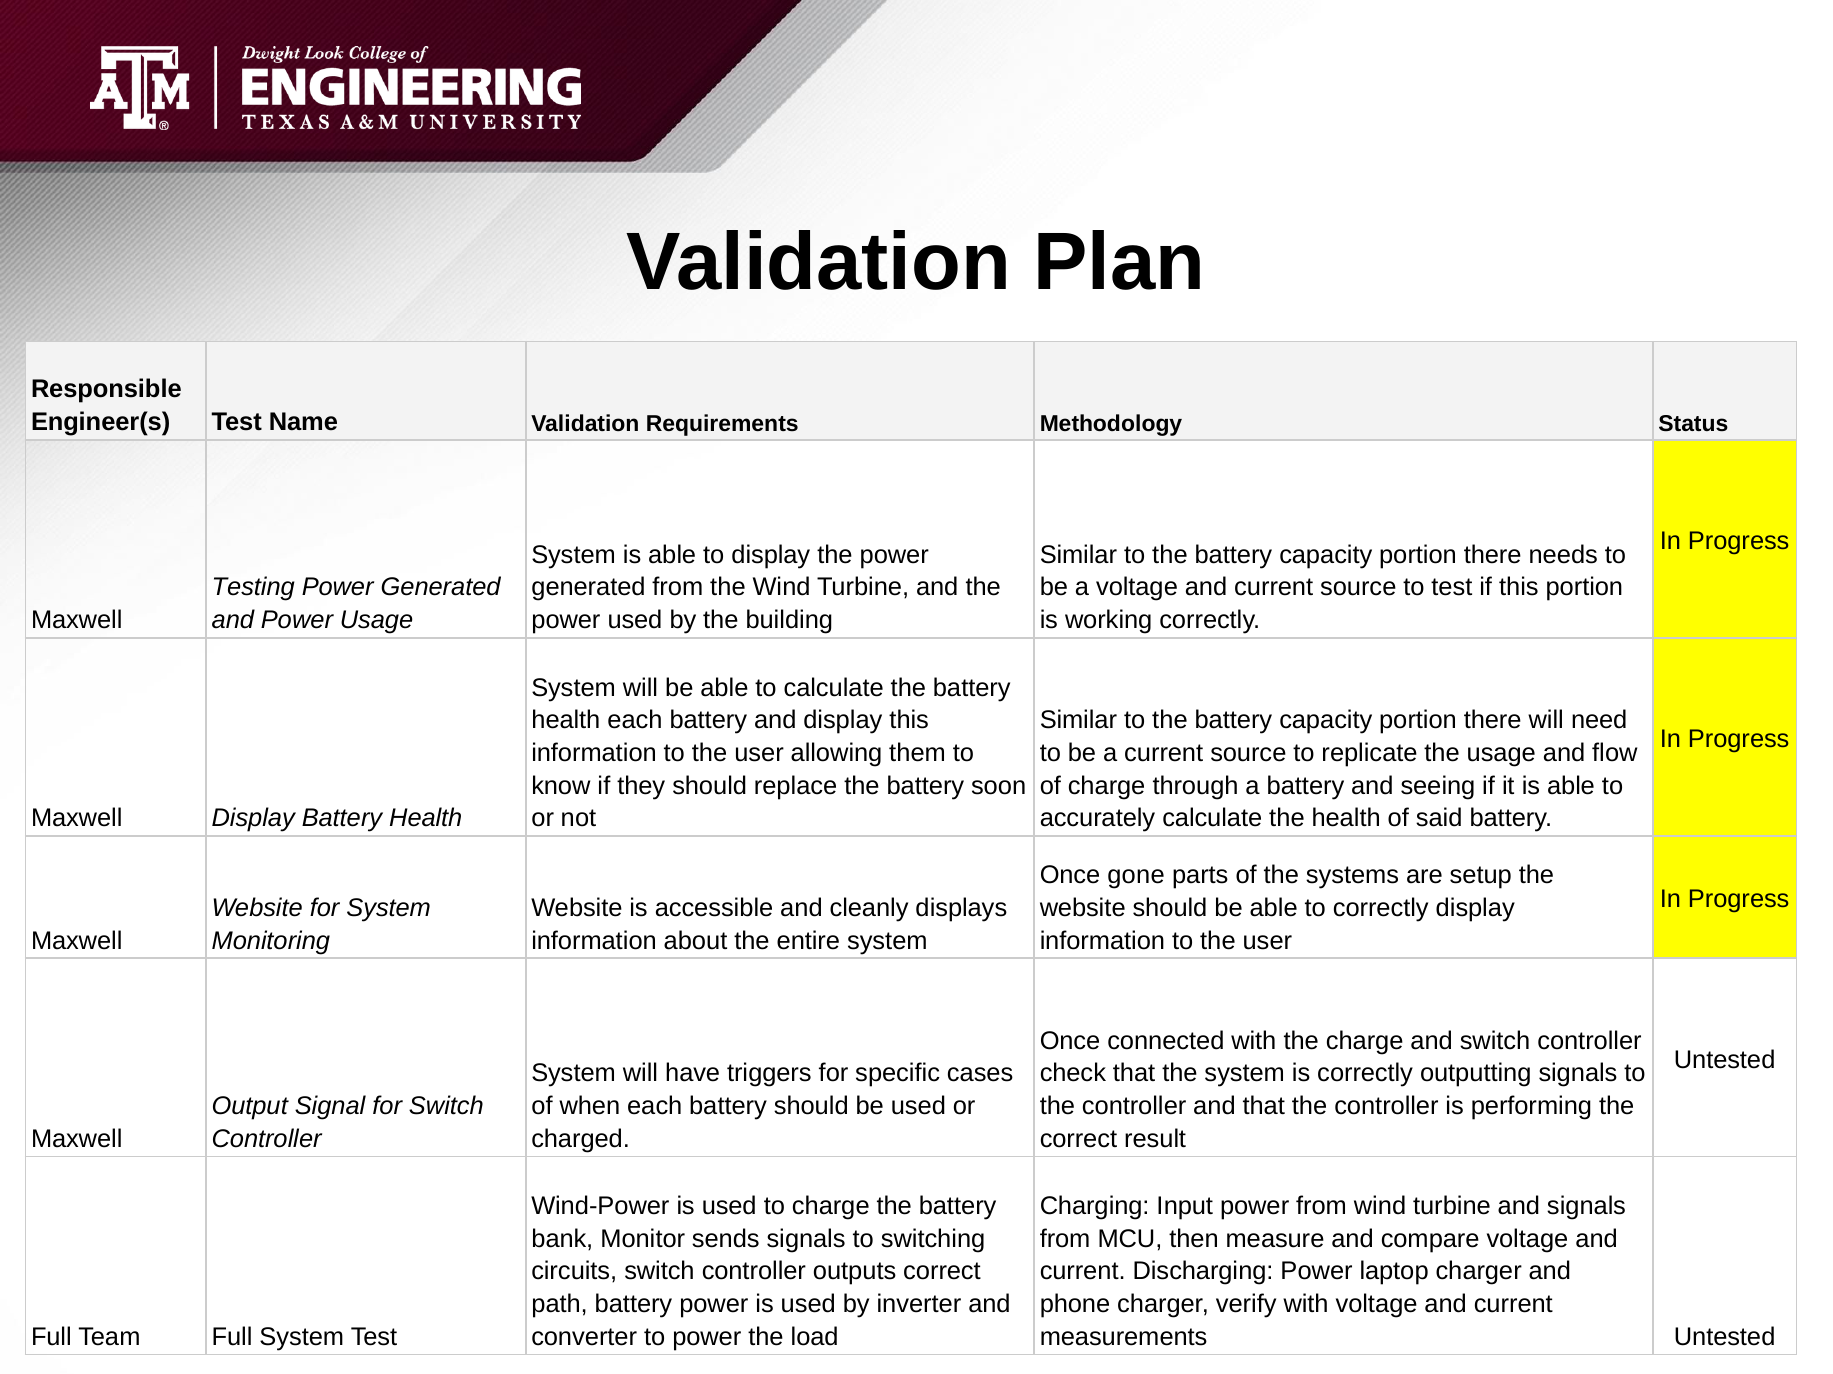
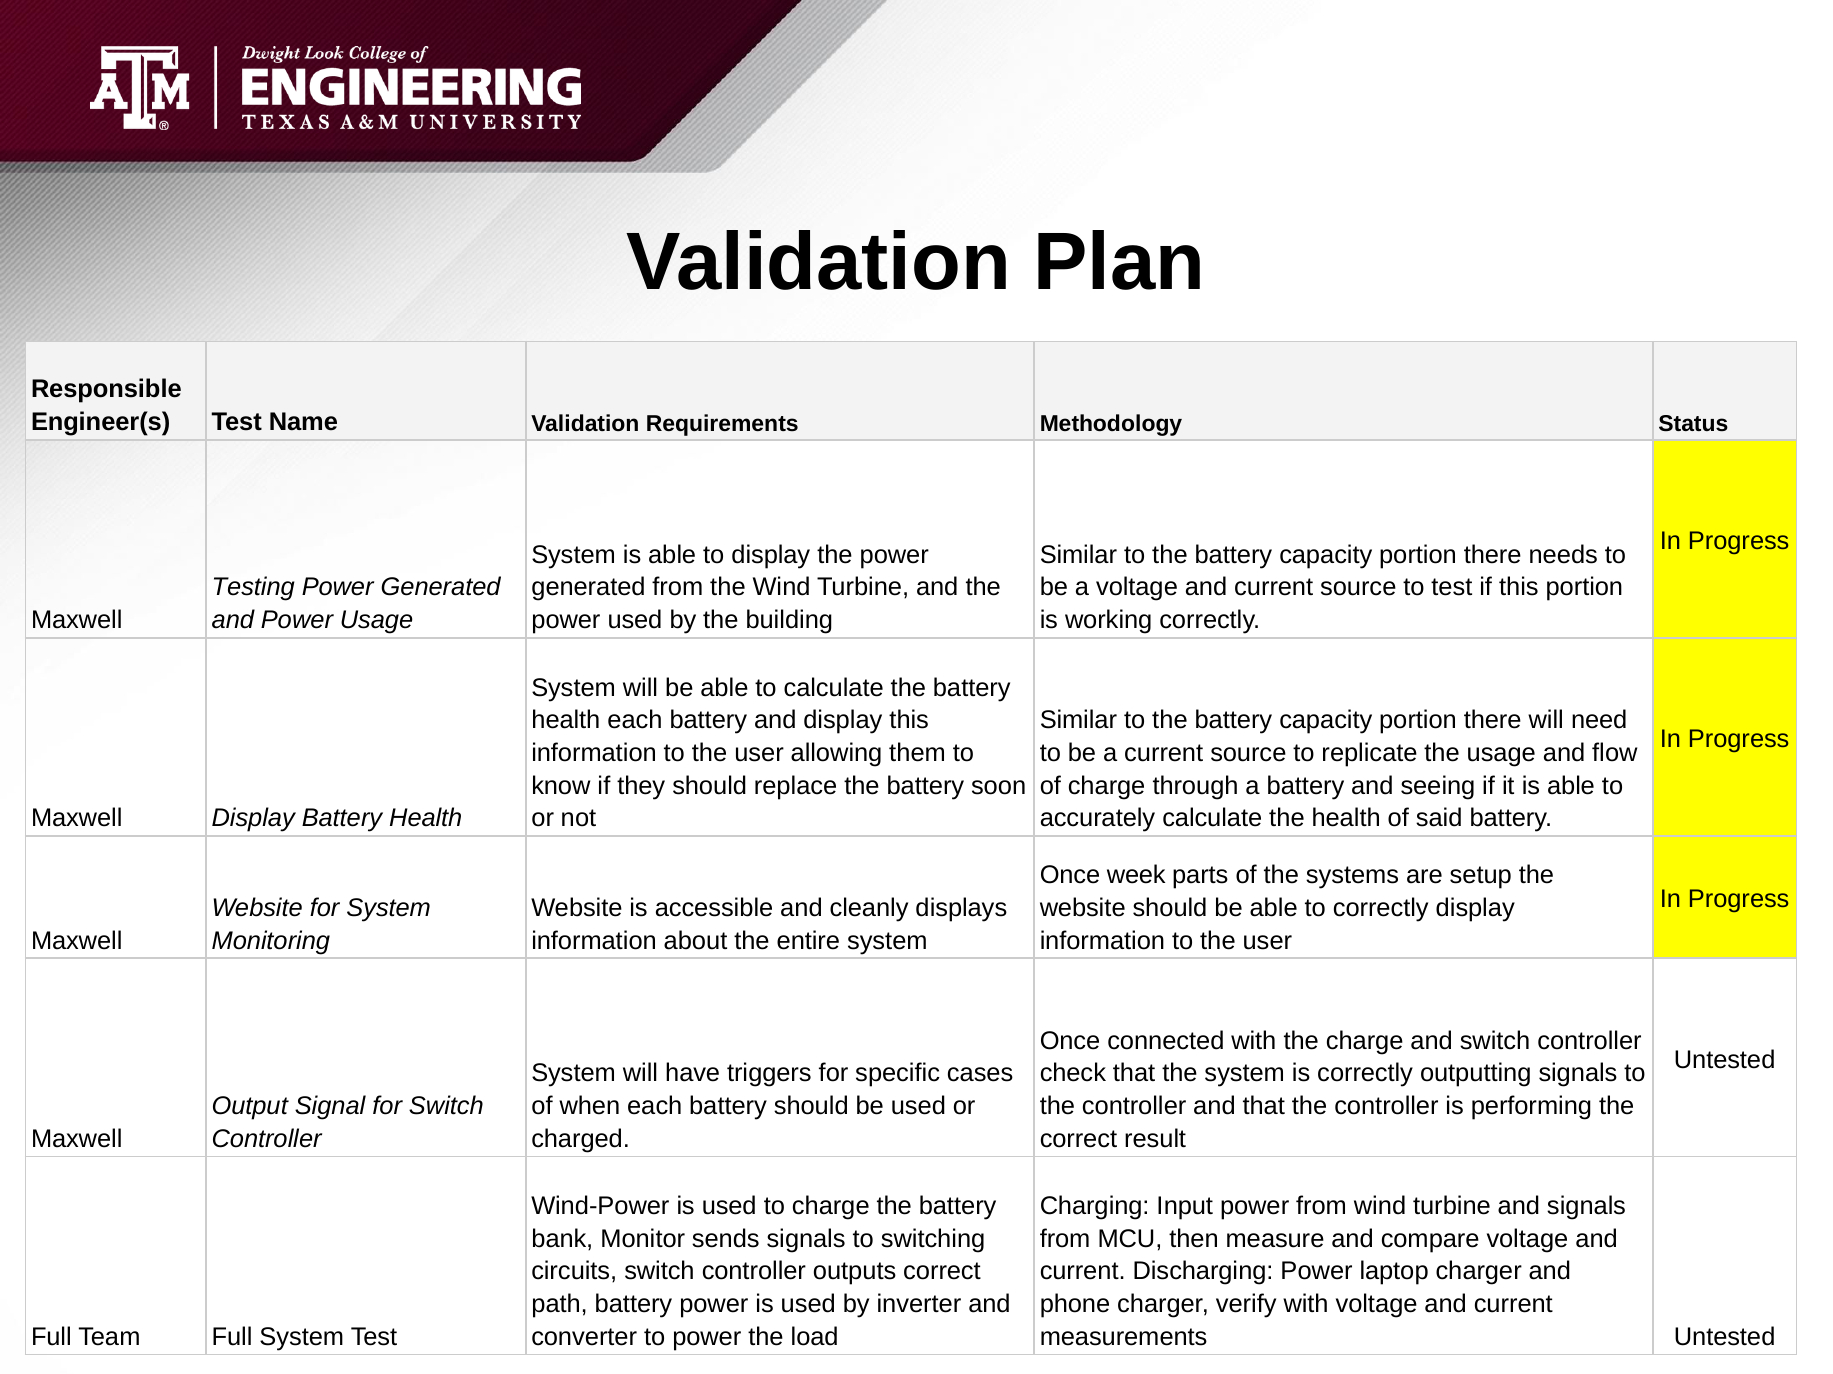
gone: gone -> week
